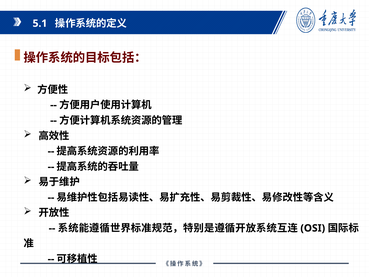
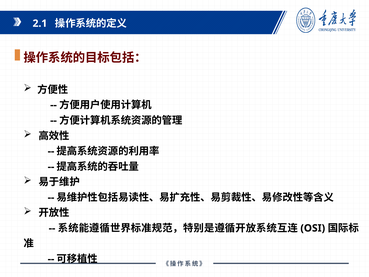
5.1: 5.1 -> 2.1
